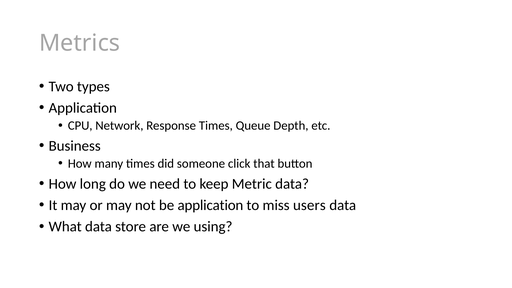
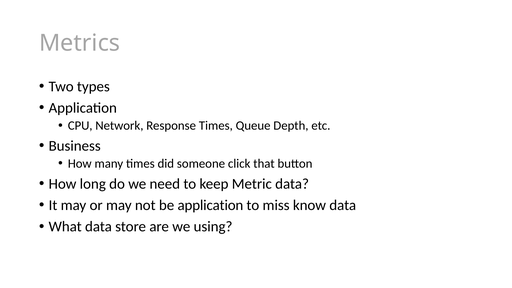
users: users -> know
